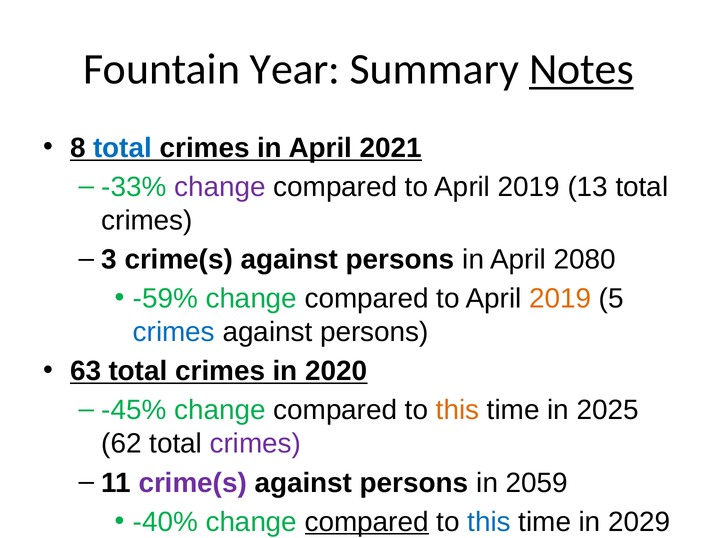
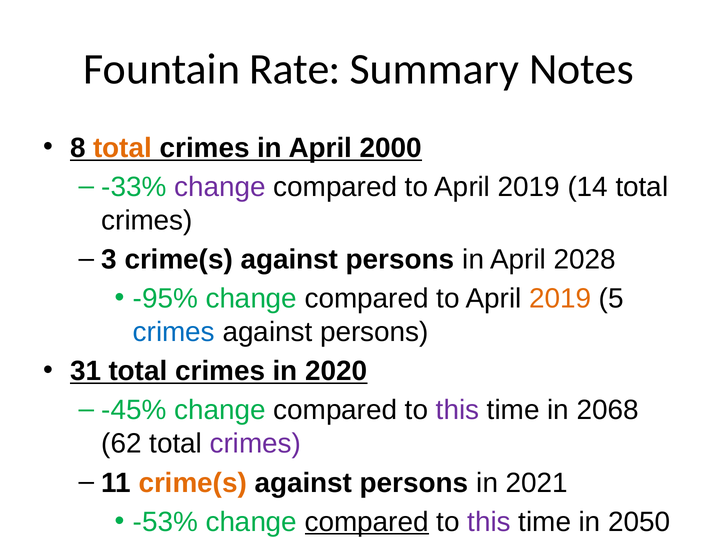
Year: Year -> Rate
Notes underline: present -> none
total at (123, 148) colour: blue -> orange
2021: 2021 -> 2000
13: 13 -> 14
2080: 2080 -> 2028
-59%: -59% -> -95%
63: 63 -> 31
this at (458, 411) colour: orange -> purple
2025: 2025 -> 2068
crime(s at (193, 483) colour: purple -> orange
2059: 2059 -> 2021
-40%: -40% -> -53%
this at (489, 522) colour: blue -> purple
2029: 2029 -> 2050
